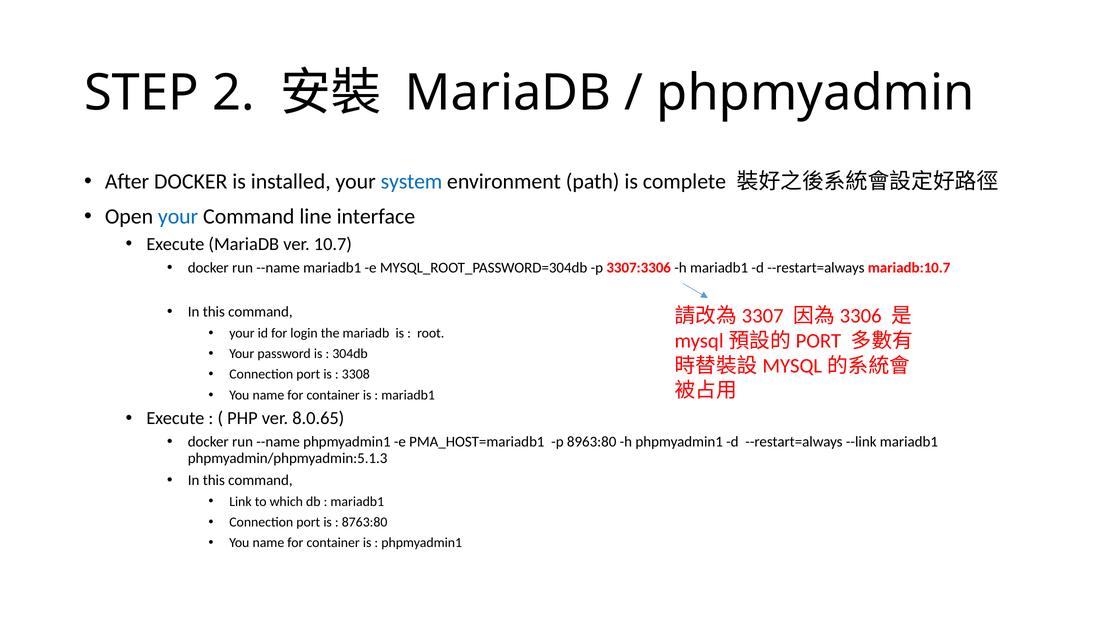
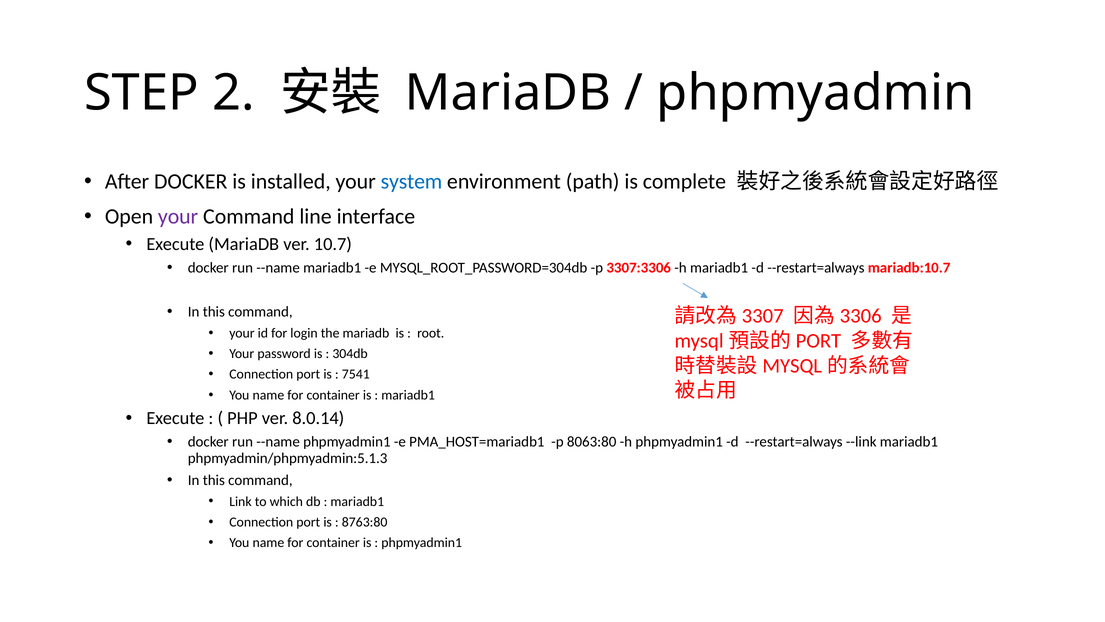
your at (178, 216) colour: blue -> purple
3308: 3308 -> 7541
8.0.65: 8.0.65 -> 8.0.14
8963:80: 8963:80 -> 8063:80
